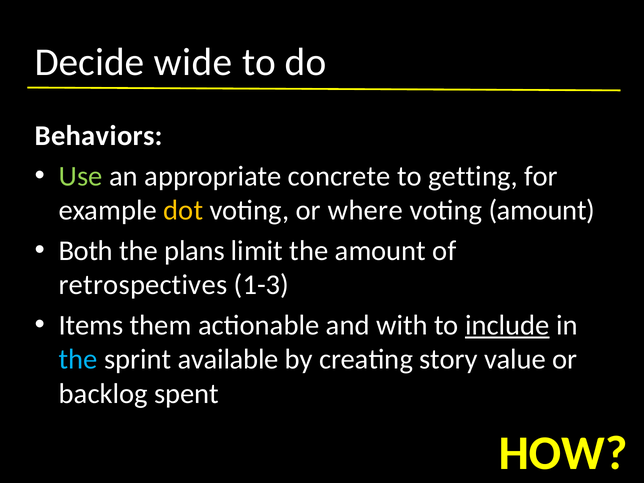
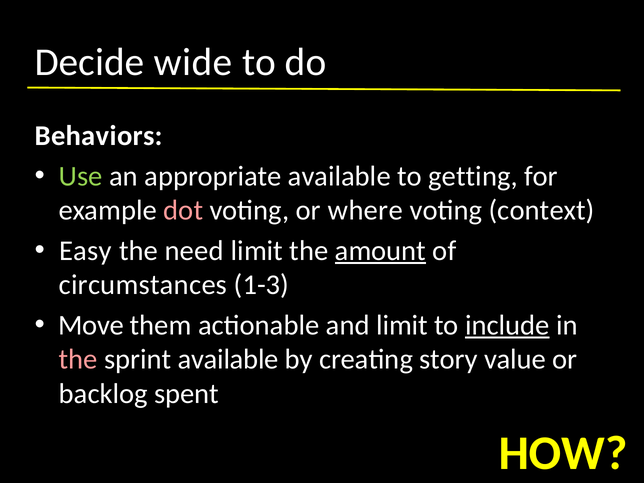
appropriate concrete: concrete -> available
dot colour: yellow -> pink
voting amount: amount -> context
Both: Both -> Easy
plans: plans -> need
amount at (380, 251) underline: none -> present
retrospectives: retrospectives -> circumstances
Items: Items -> Move
and with: with -> limit
the at (78, 360) colour: light blue -> pink
